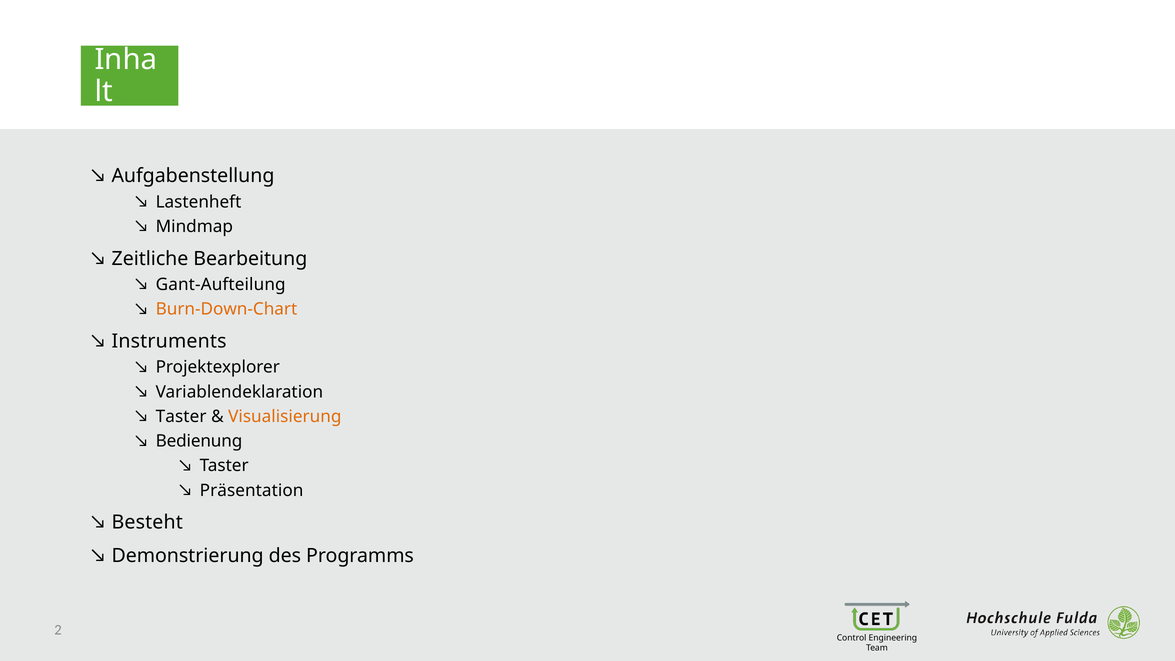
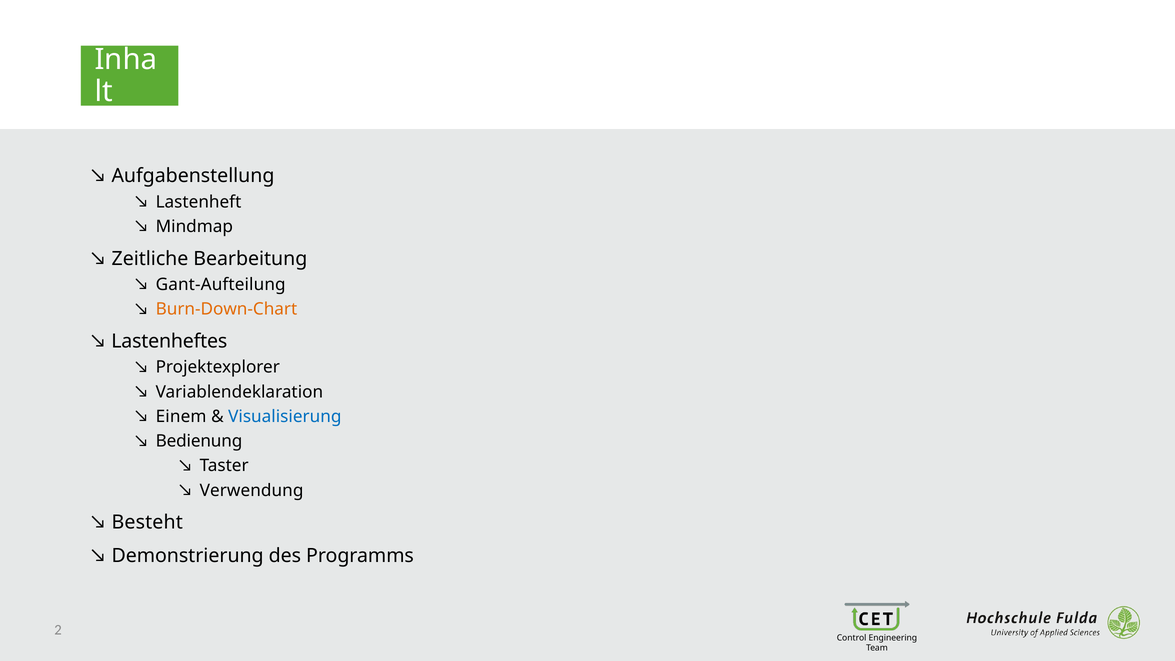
Instruments: Instruments -> Lastenheftes
Taster at (181, 417): Taster -> Einem
Visualisierung colour: orange -> blue
Präsentation: Präsentation -> Verwendung
